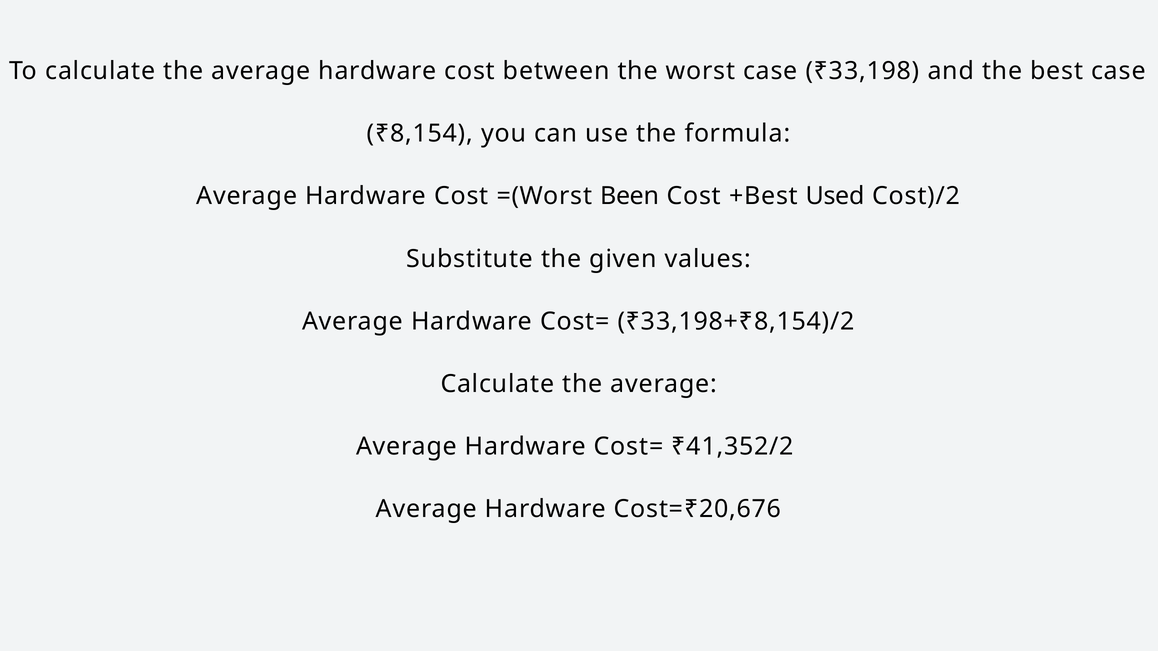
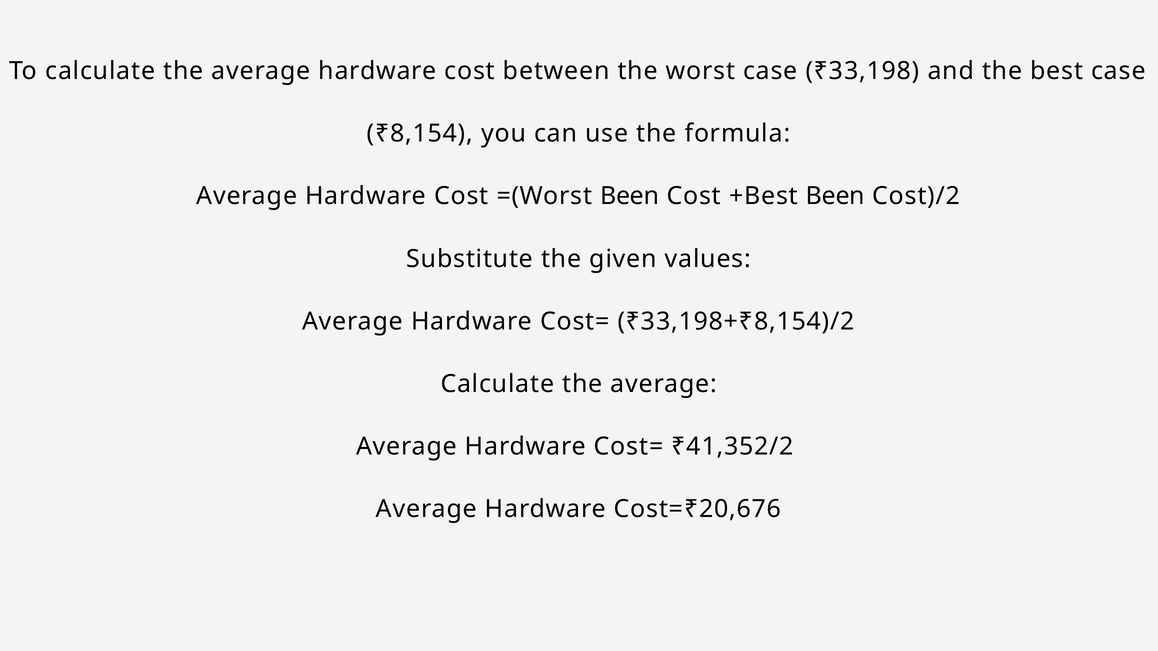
+Best Used: Used -> Been
